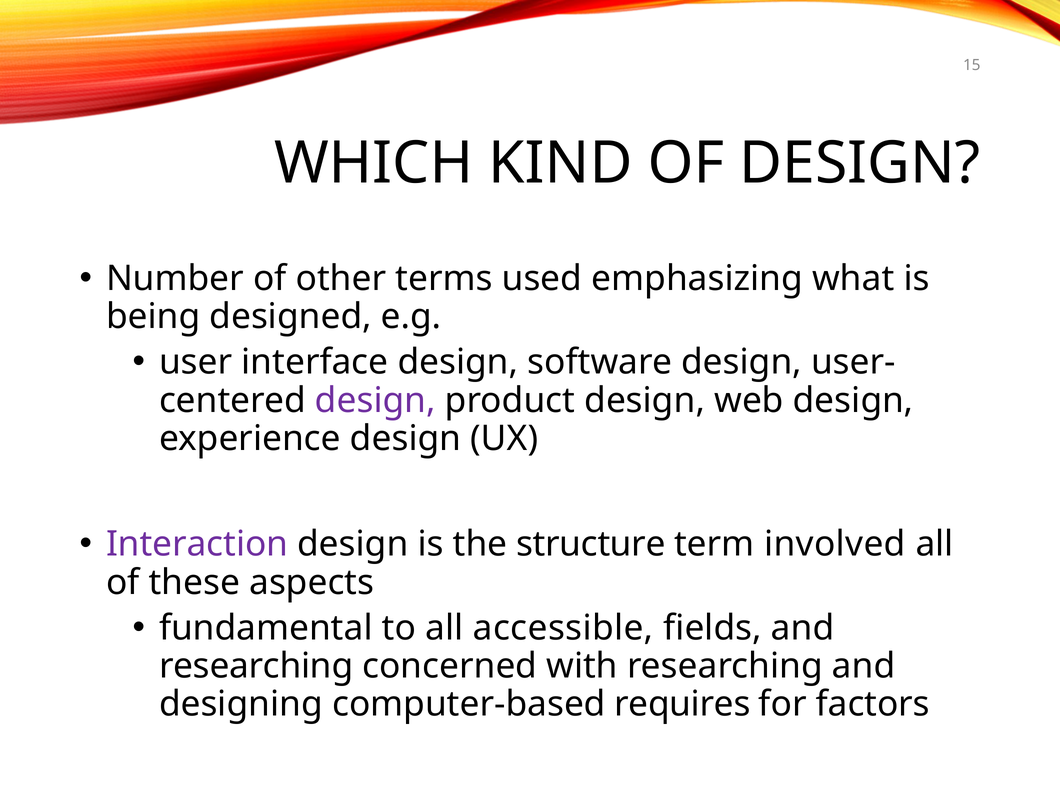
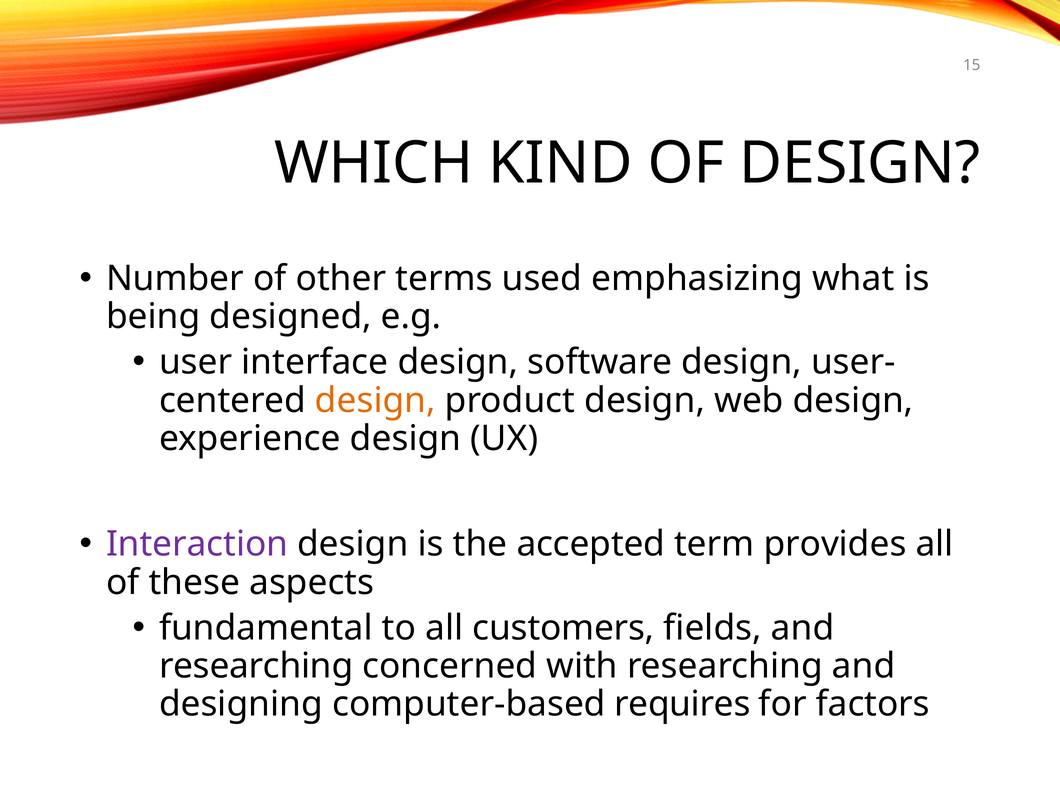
design at (375, 400) colour: purple -> orange
structure: structure -> accepted
involved: involved -> provides
accessible: accessible -> customers
